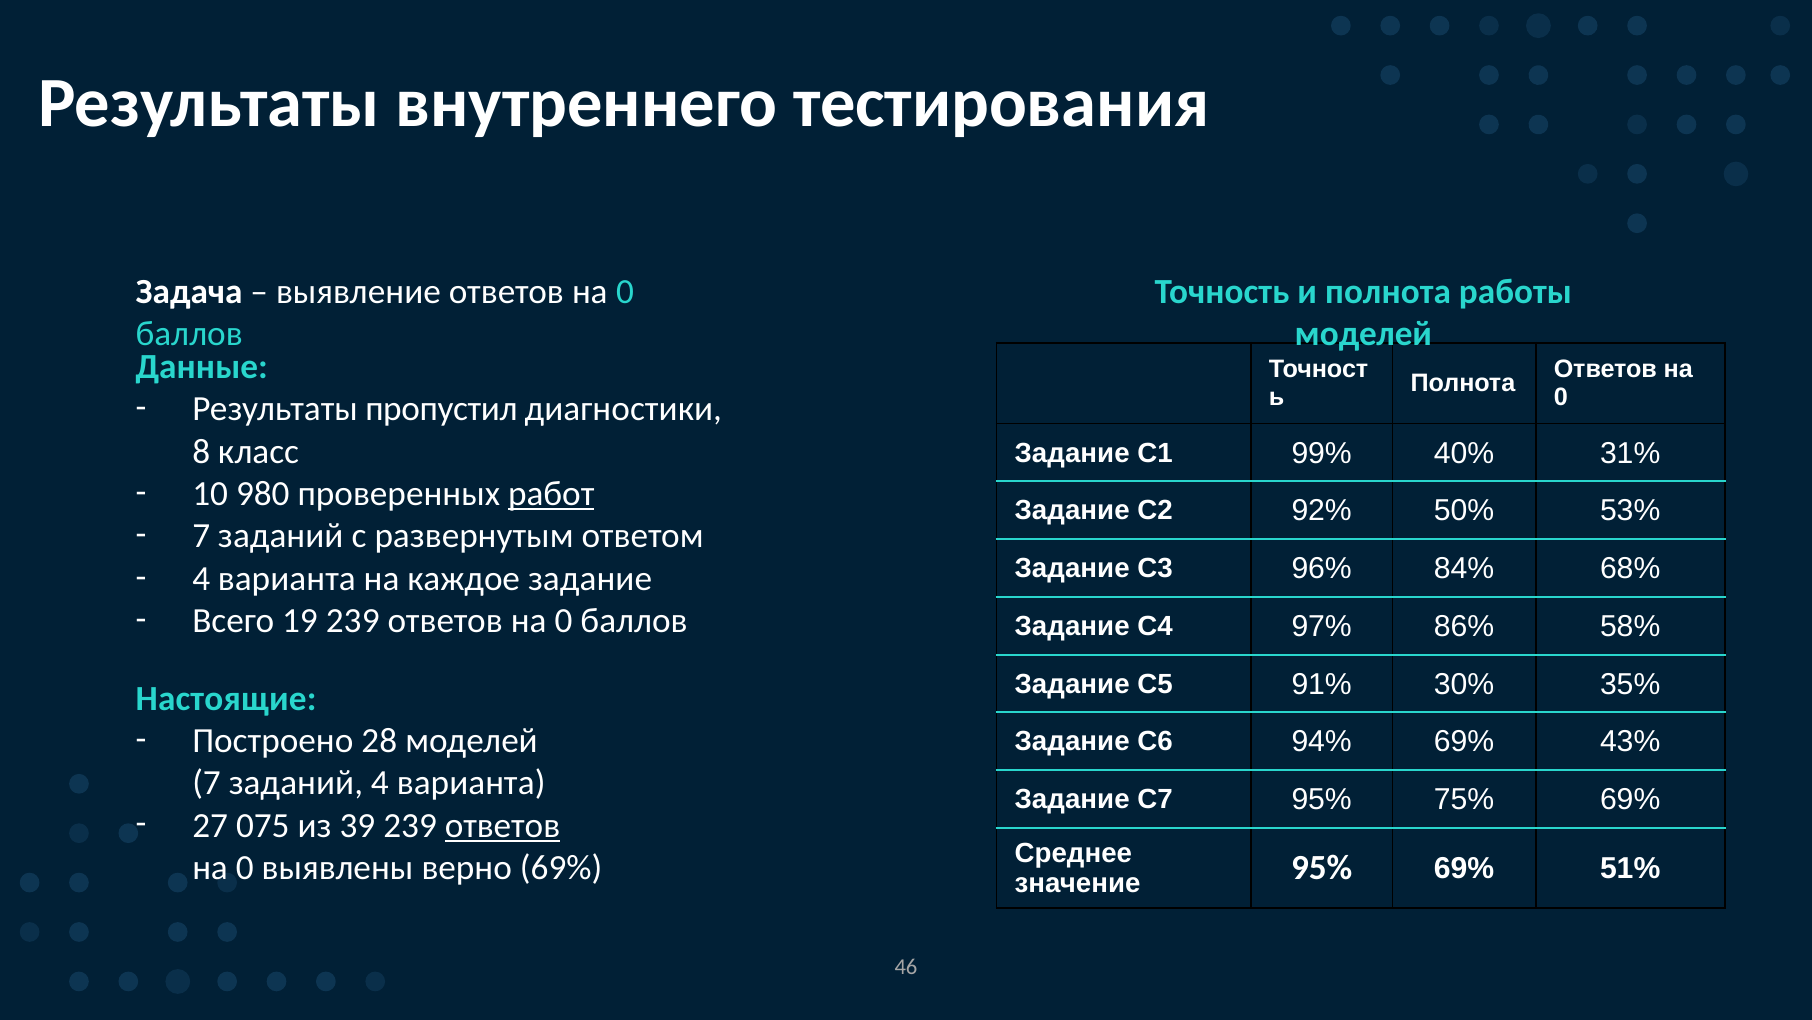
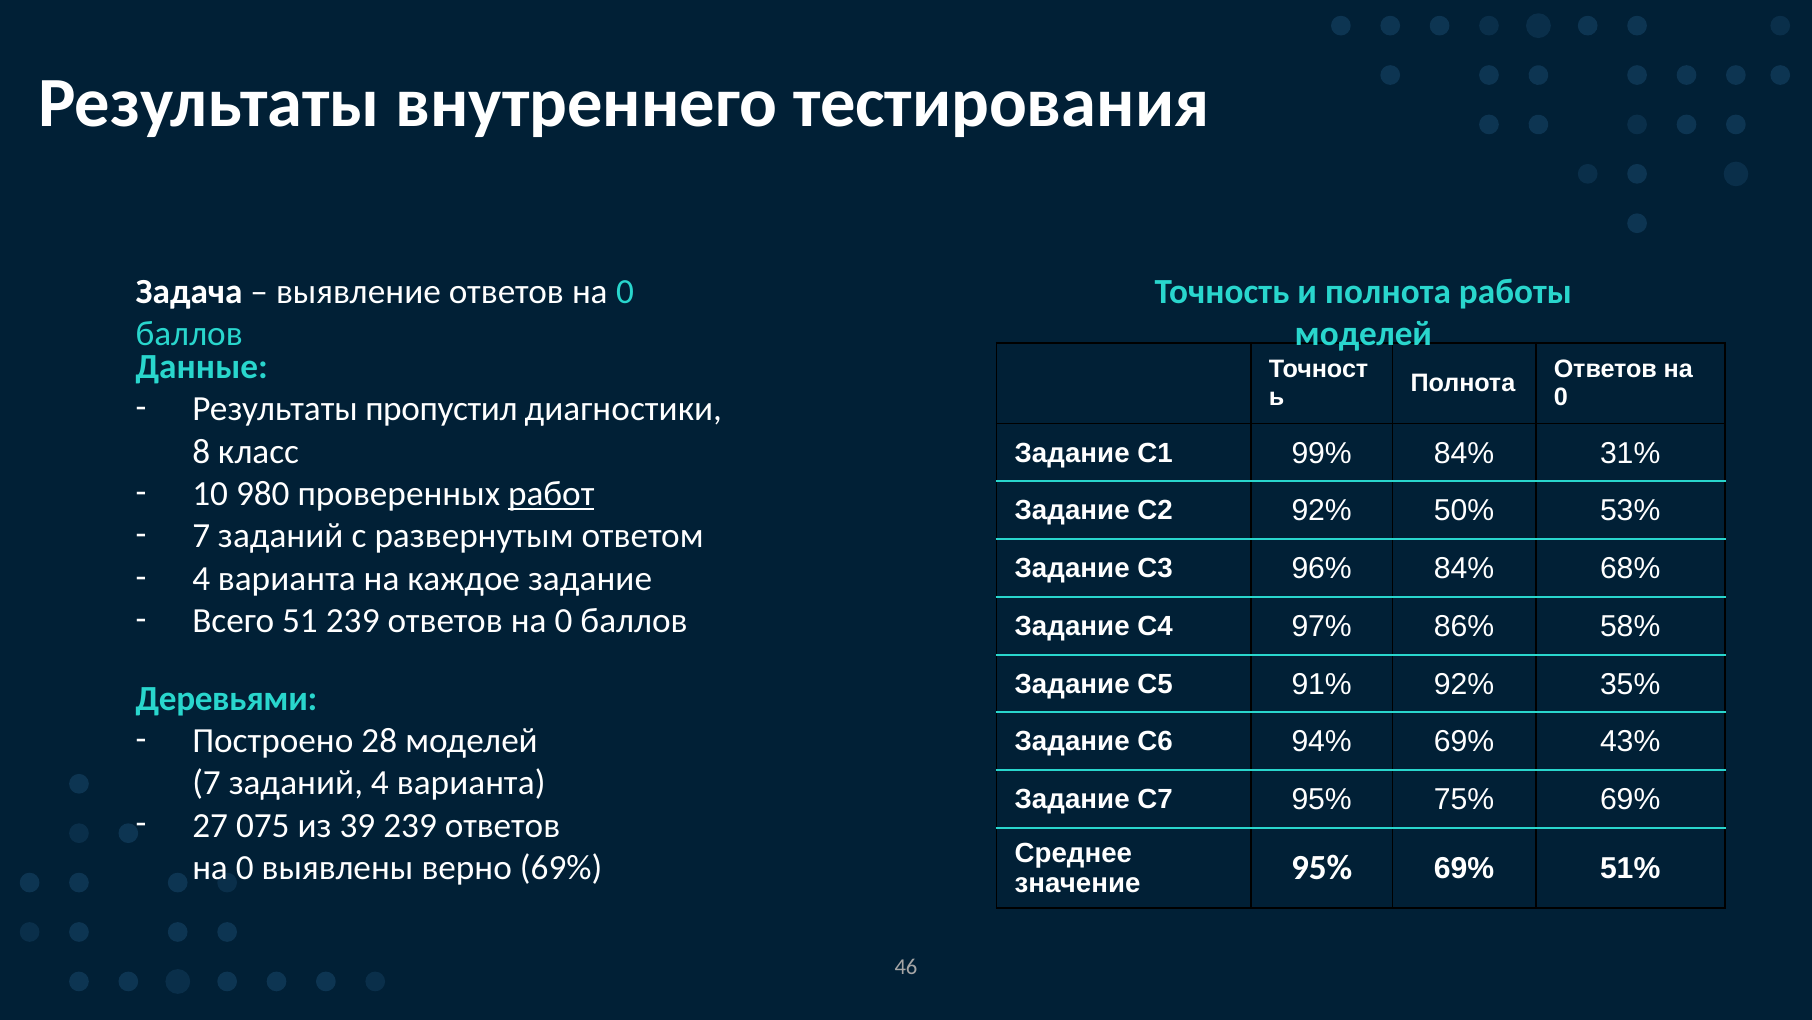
99% 40%: 40% -> 84%
19: 19 -> 51
91% 30%: 30% -> 92%
Настоящие: Настоящие -> Деревьями
ответов at (502, 825) underline: present -> none
